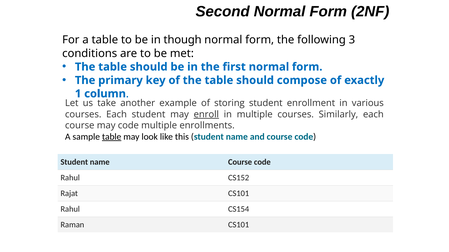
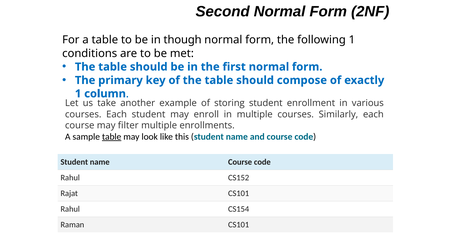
following 3: 3 -> 1
enroll underline: present -> none
may code: code -> filter
